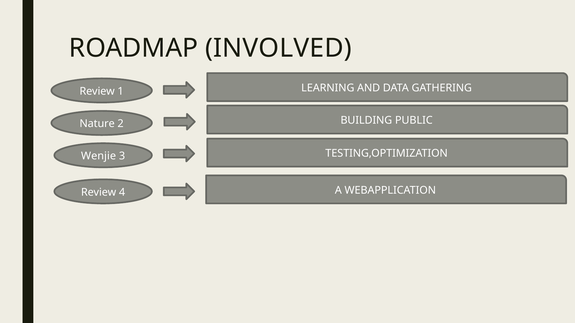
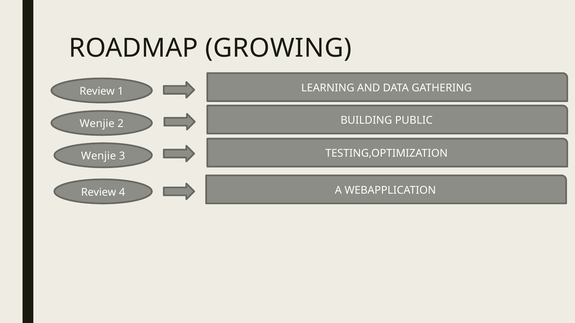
INVOLVED: INVOLVED -> GROWING
Nature at (97, 124): Nature -> Wenjie
